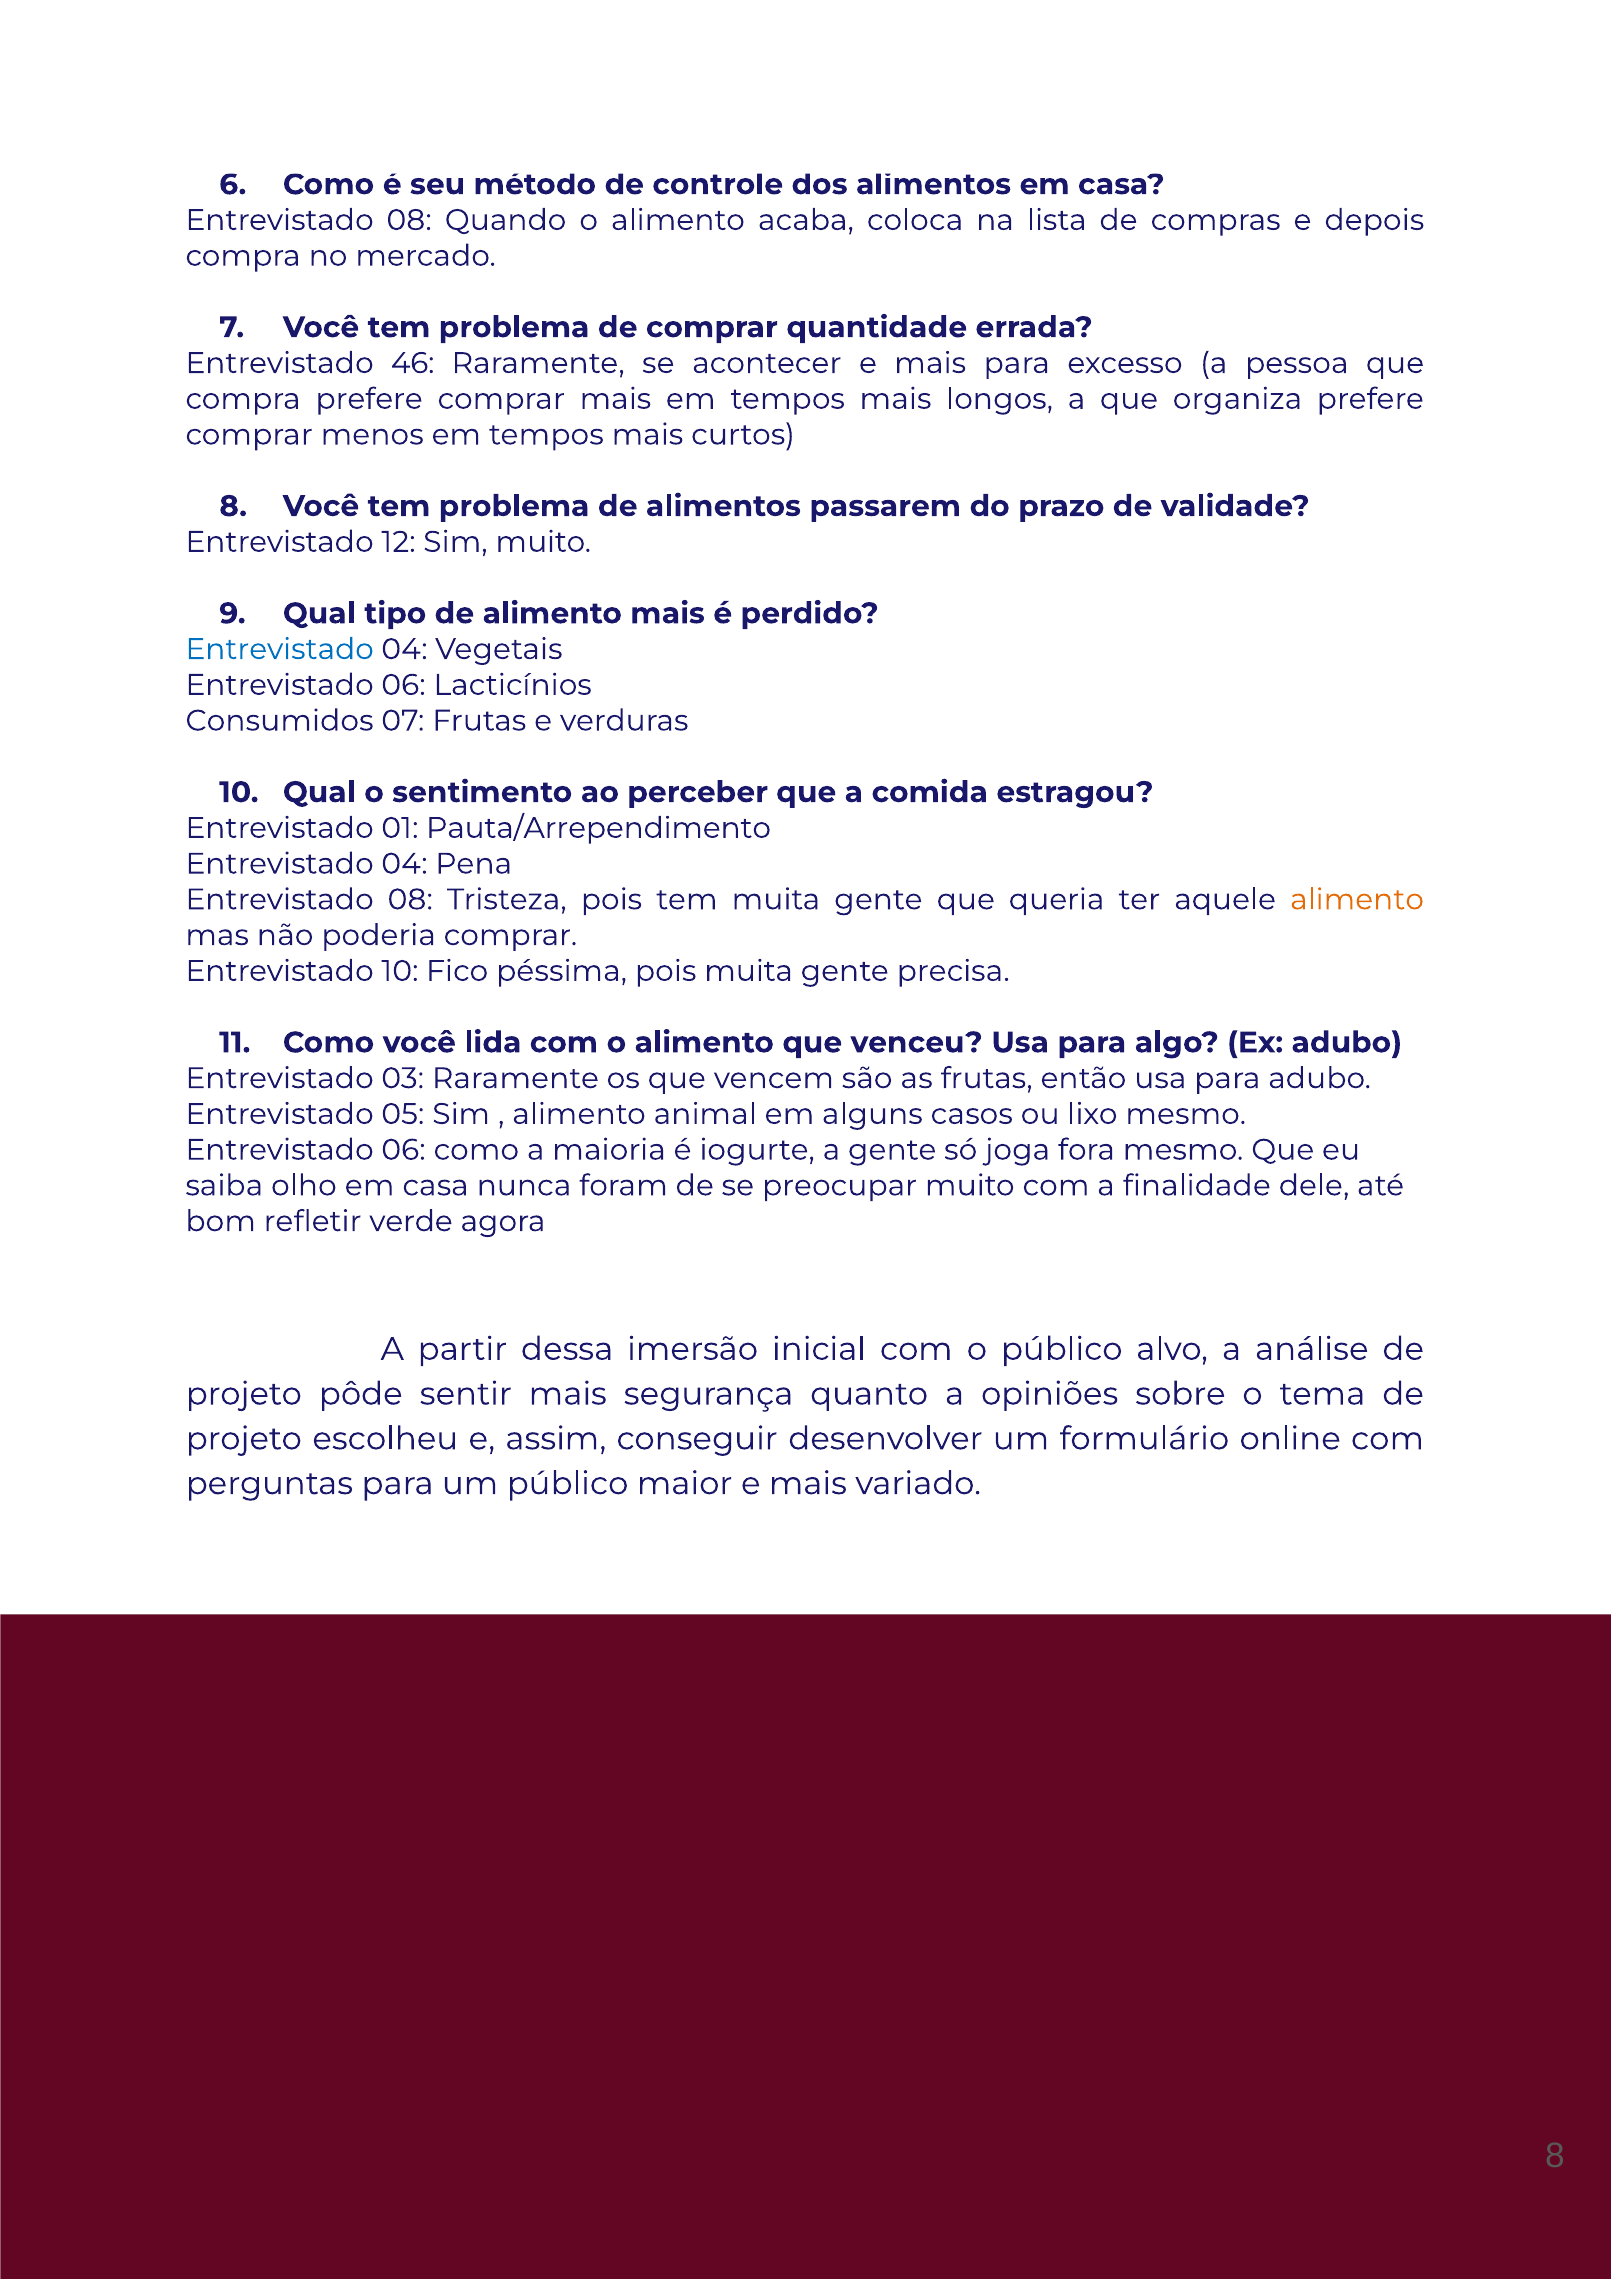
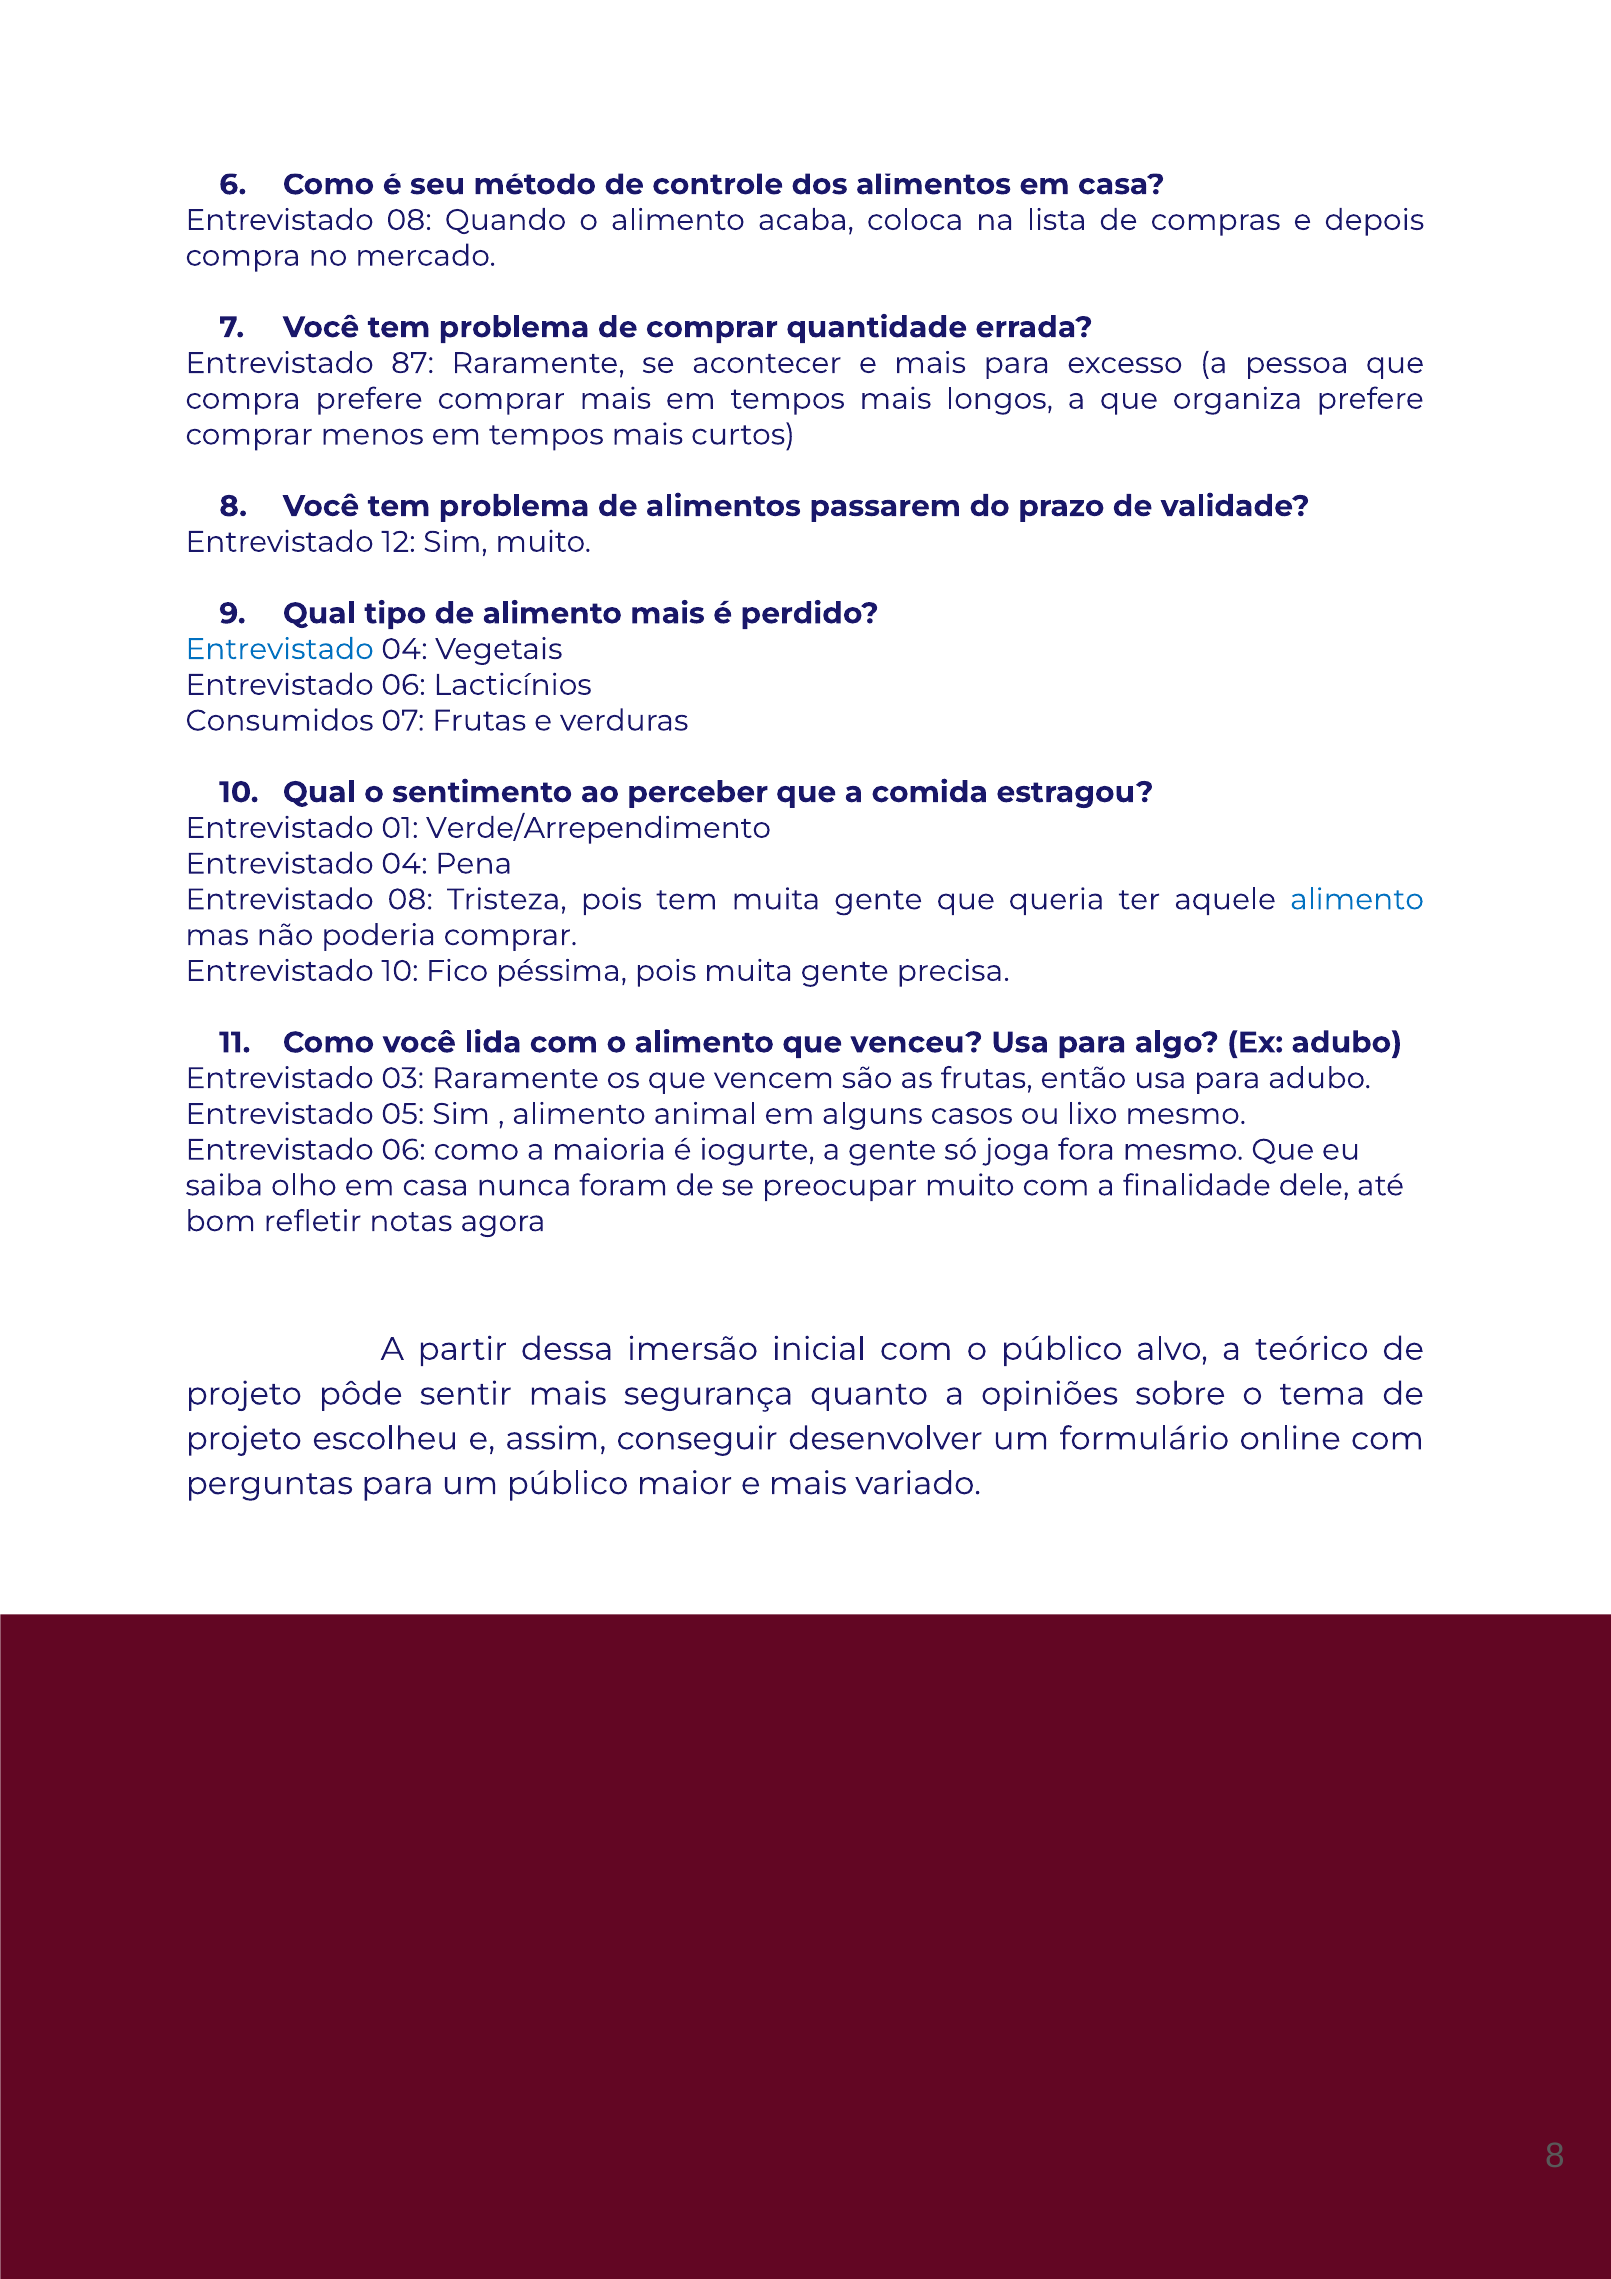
46: 46 -> 87
Pauta/Arrependimento: Pauta/Arrependimento -> Verde/Arrependimento
alimento at (1357, 899) colour: orange -> blue
verde: verde -> notas
análise: análise -> teórico
